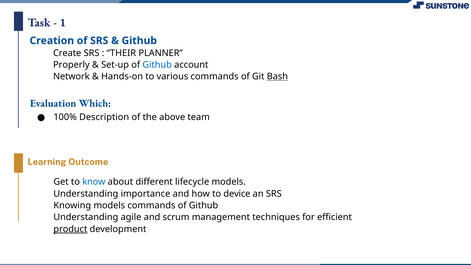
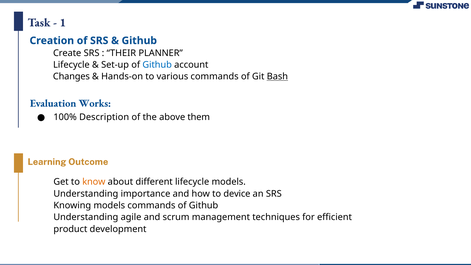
Properly at (71, 65): Properly -> Lifecycle
Network: Network -> Changes
Which: Which -> Works
team: team -> them
know colour: blue -> orange
product underline: present -> none
